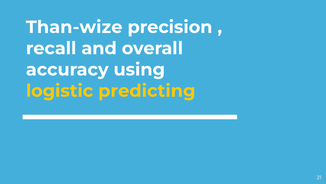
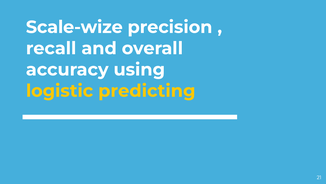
Than-wize: Than-wize -> Scale-wize
